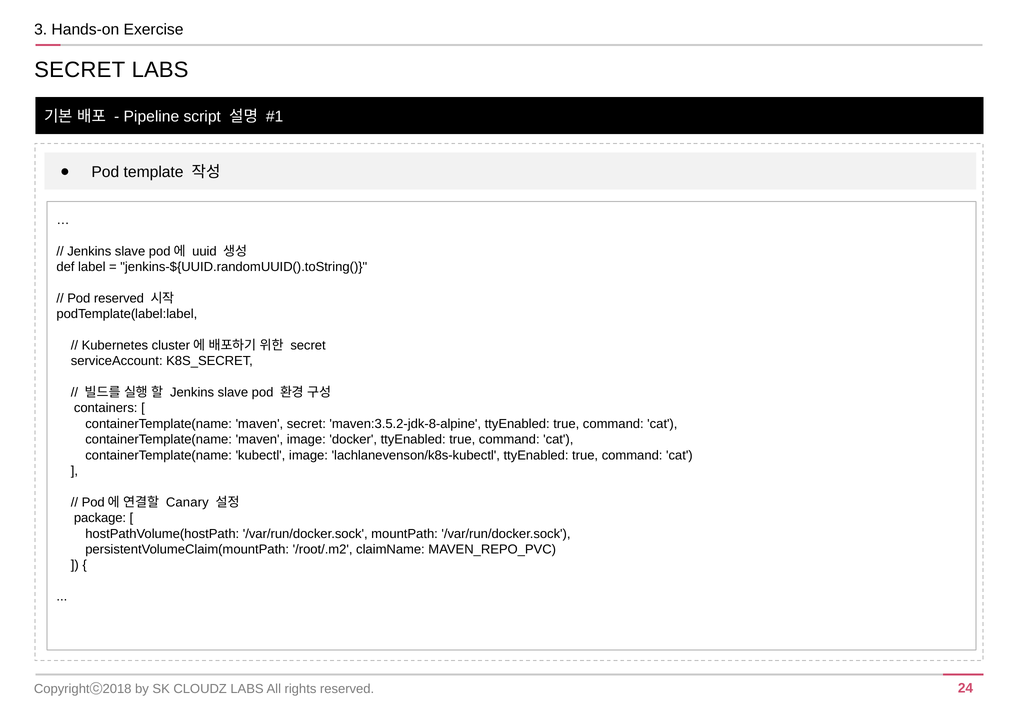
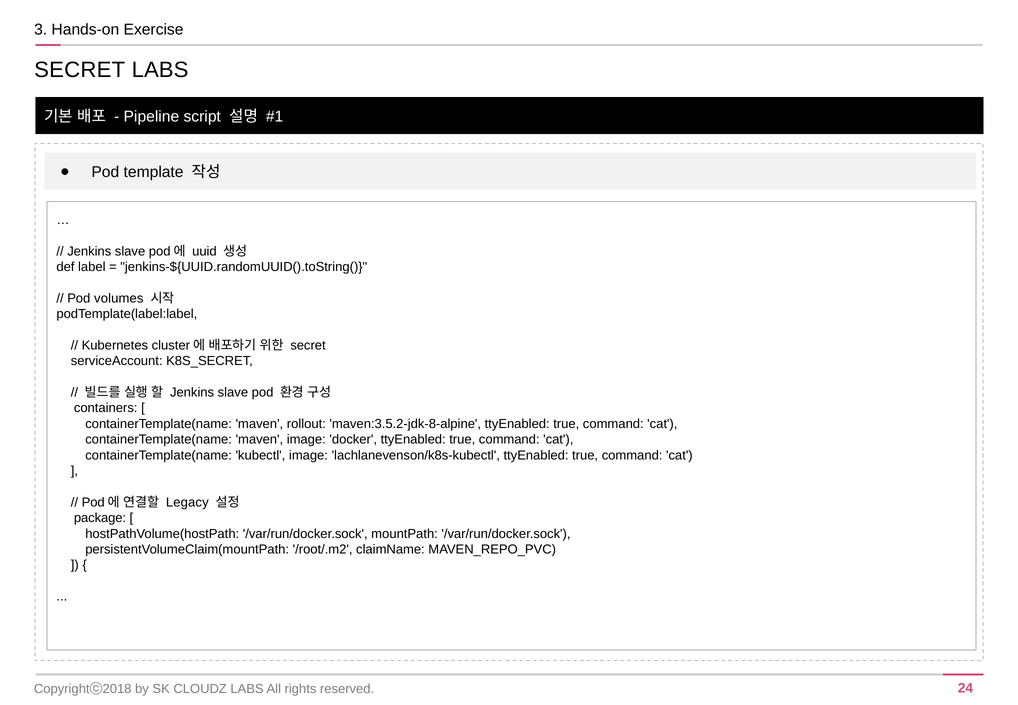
Pod reserved: reserved -> volumes
maven secret: secret -> rollout
Canary: Canary -> Legacy
